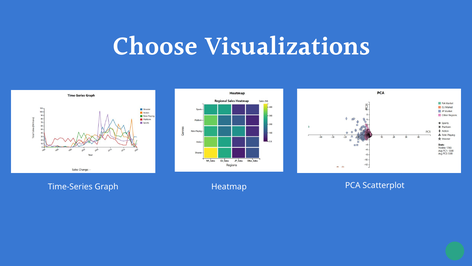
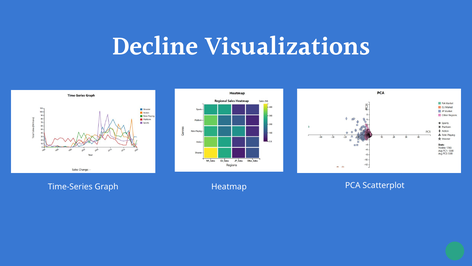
Choose: Choose -> Decline
